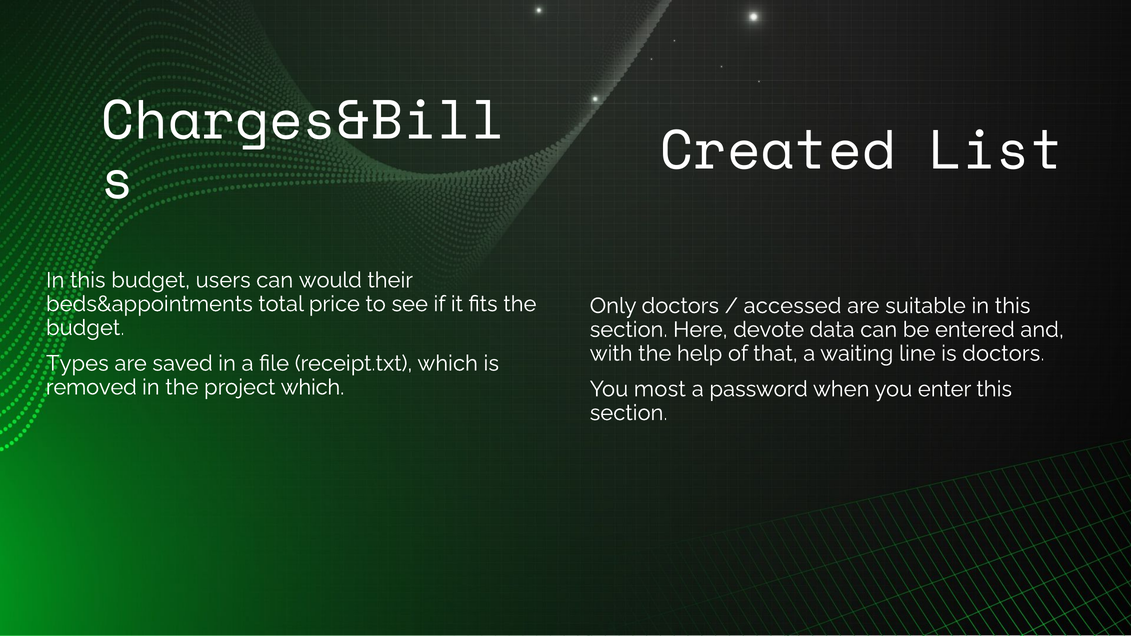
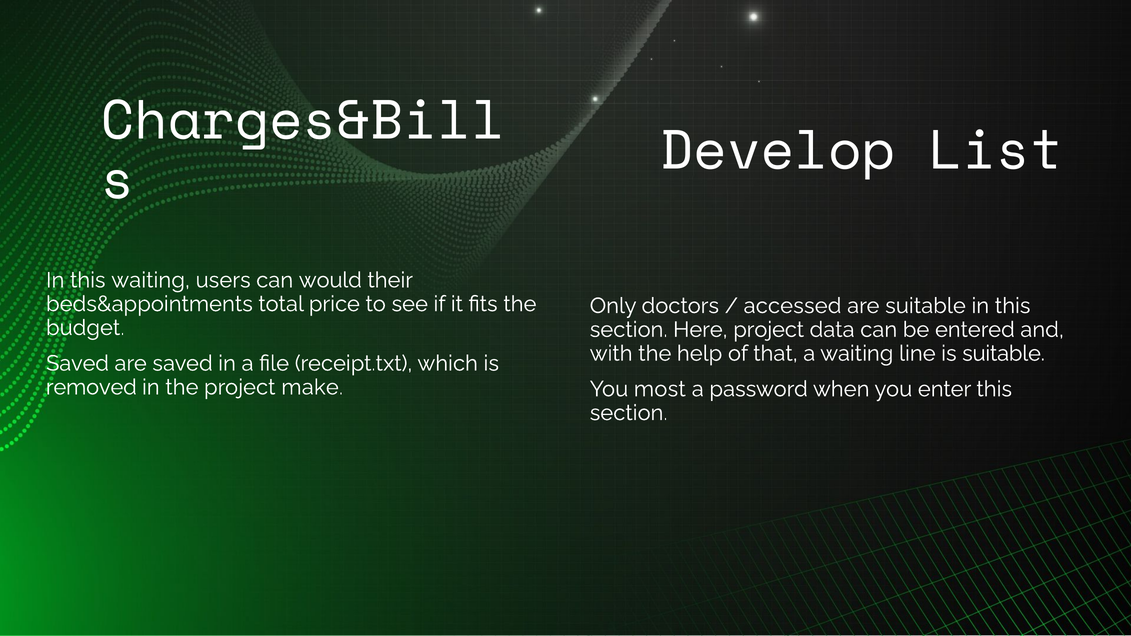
Created: Created -> Develop
this budget: budget -> waiting
Here devote: devote -> project
is doctors: doctors -> suitable
Types at (77, 363): Types -> Saved
project which: which -> make
